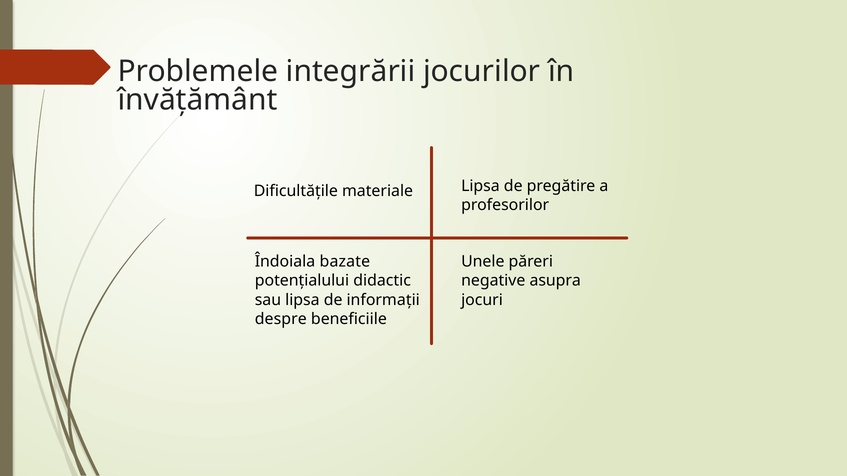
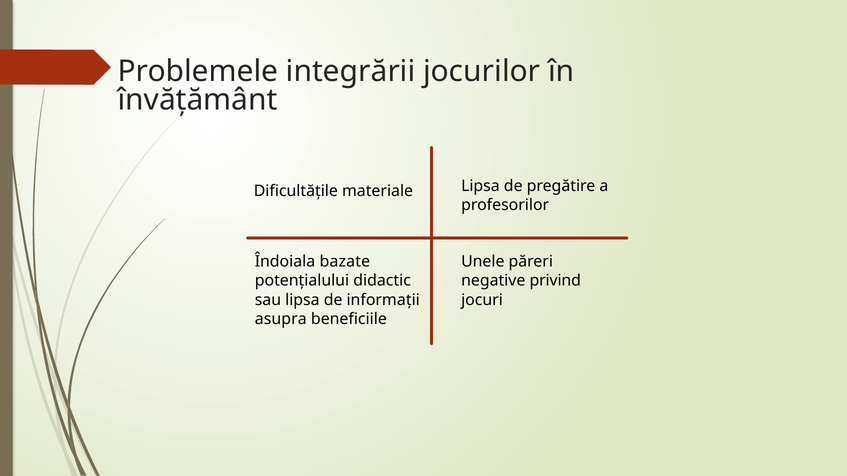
asupra: asupra -> privind
despre: despre -> asupra
